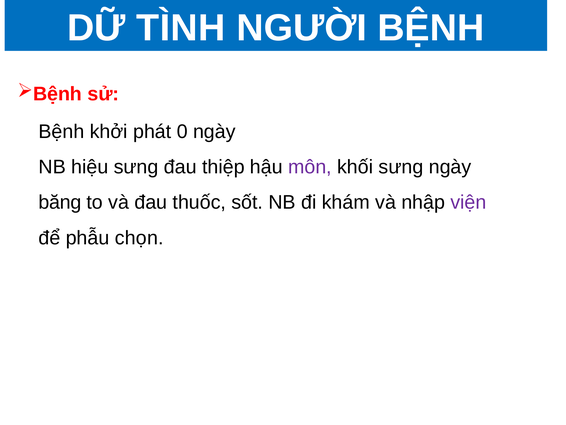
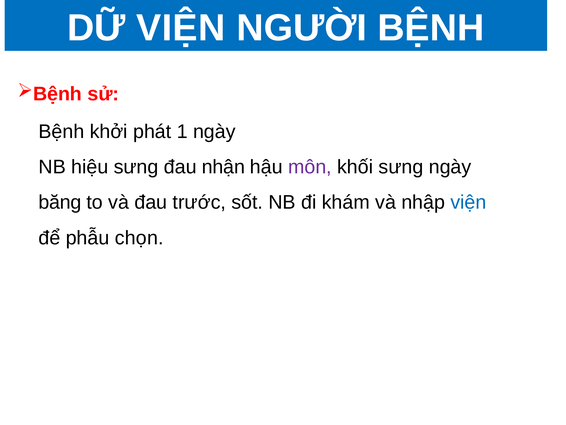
DỮ TÌNH: TÌNH -> VIỆN
0: 0 -> 1
thiệp: thiệp -> nhận
thuốc: thuốc -> trước
viện at (468, 202) colour: purple -> blue
